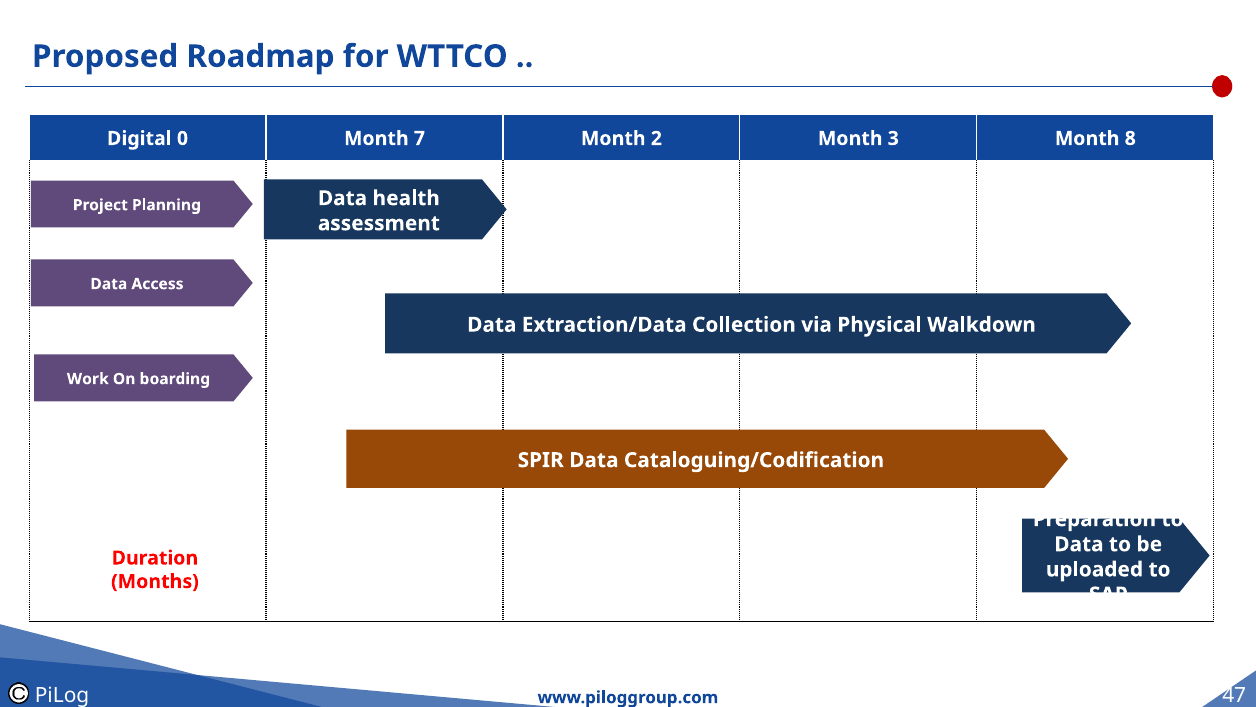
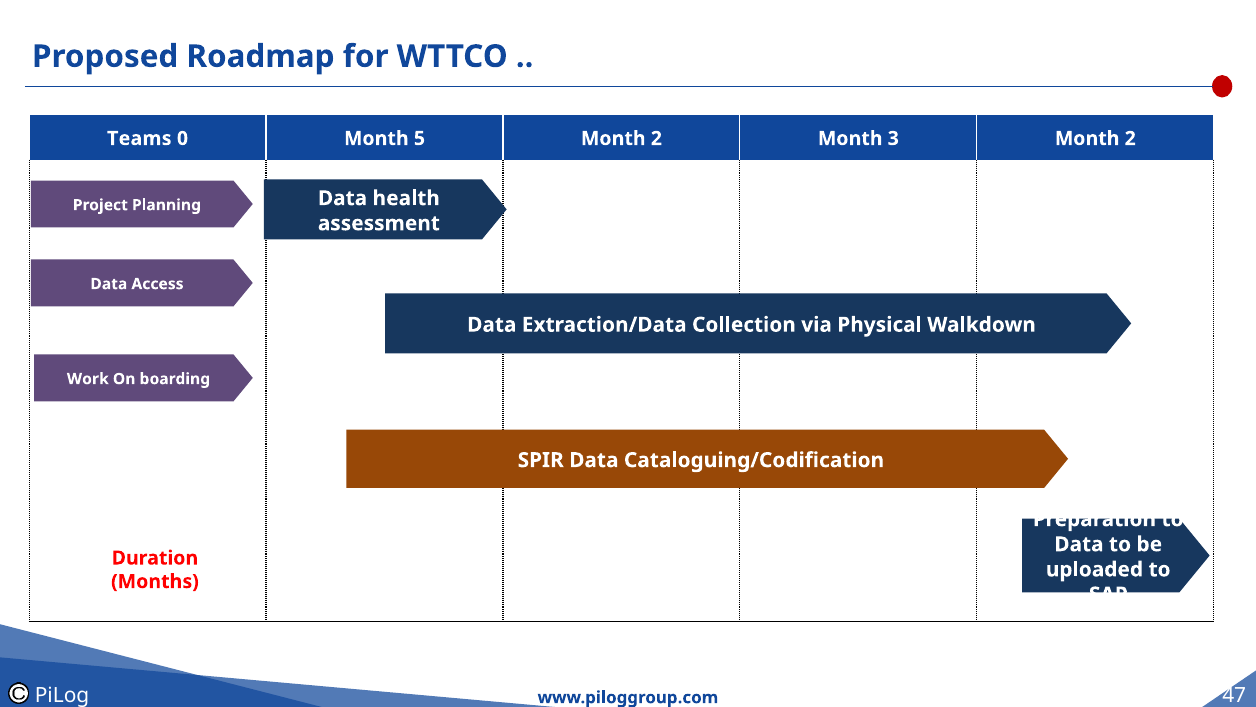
Digital: Digital -> Teams
7: 7 -> 5
3 Month 8: 8 -> 2
